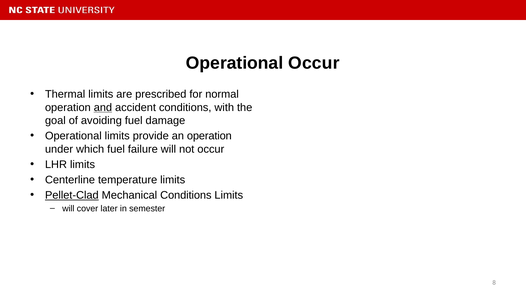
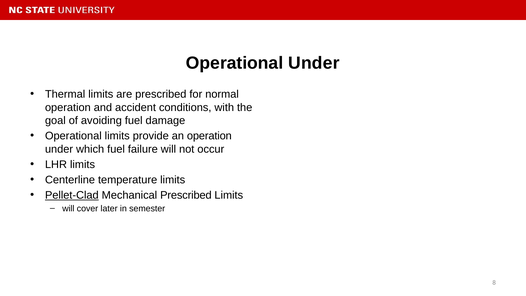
Operational Occur: Occur -> Under
and underline: present -> none
Mechanical Conditions: Conditions -> Prescribed
